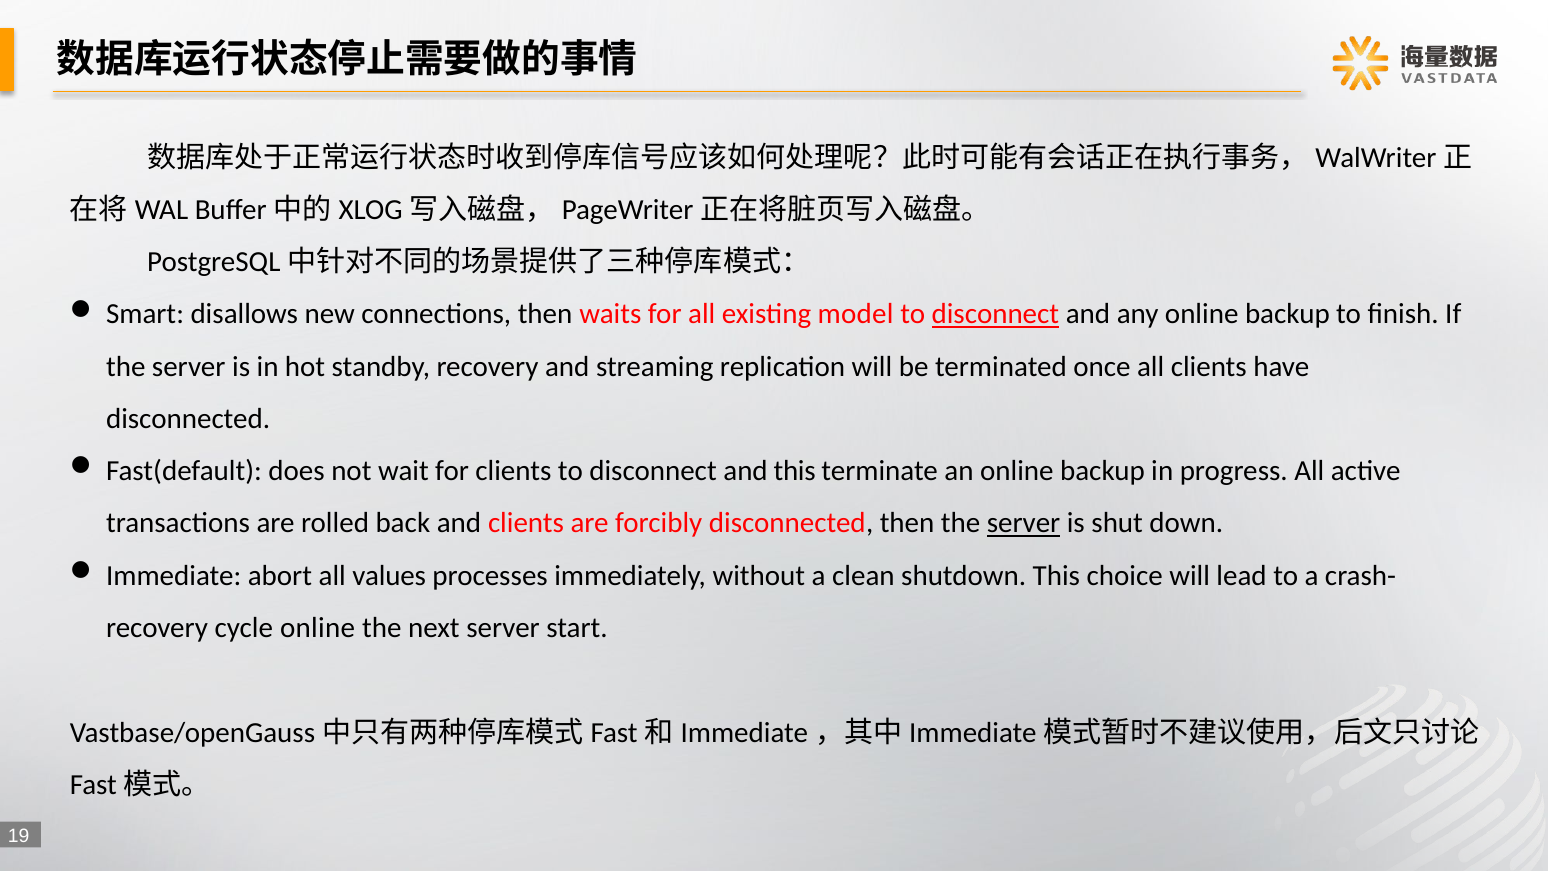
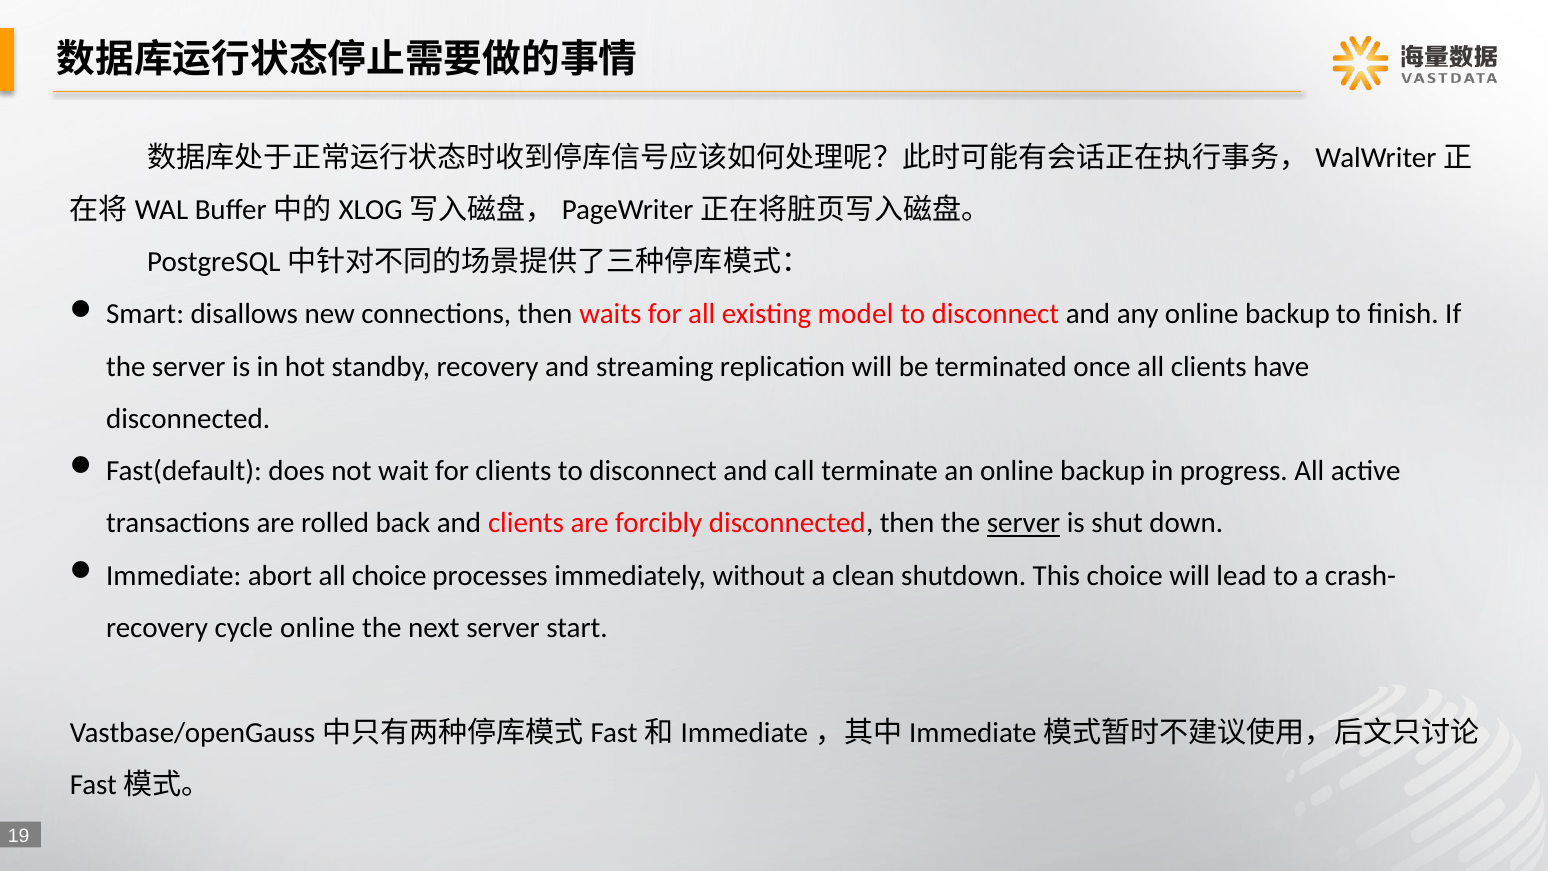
disconnect at (995, 314) underline: present -> none
and this: this -> call
all values: values -> choice
